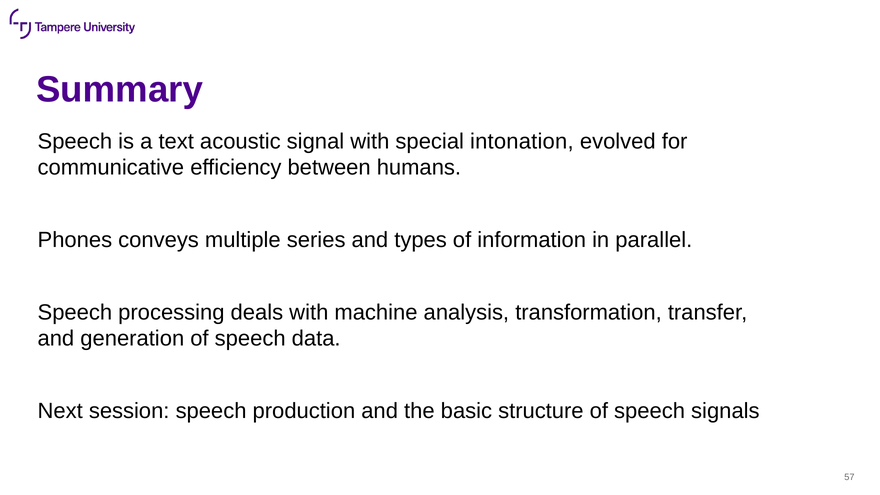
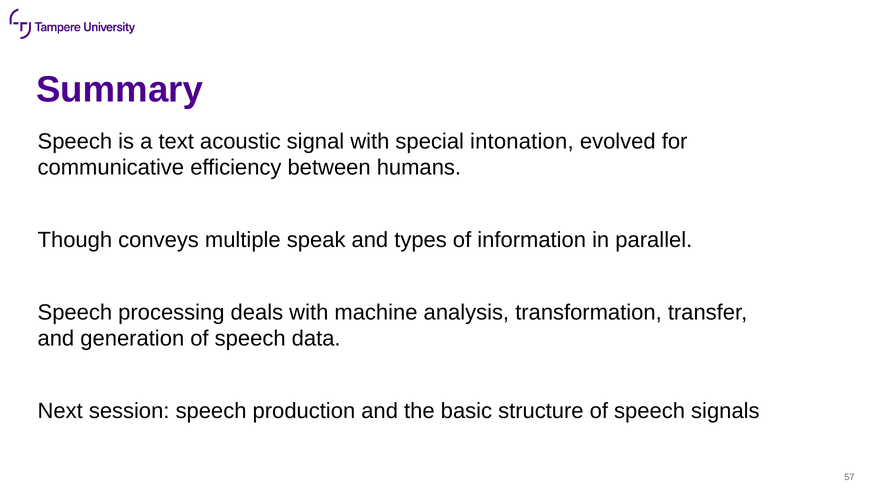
Phones: Phones -> Though
series: series -> speak
